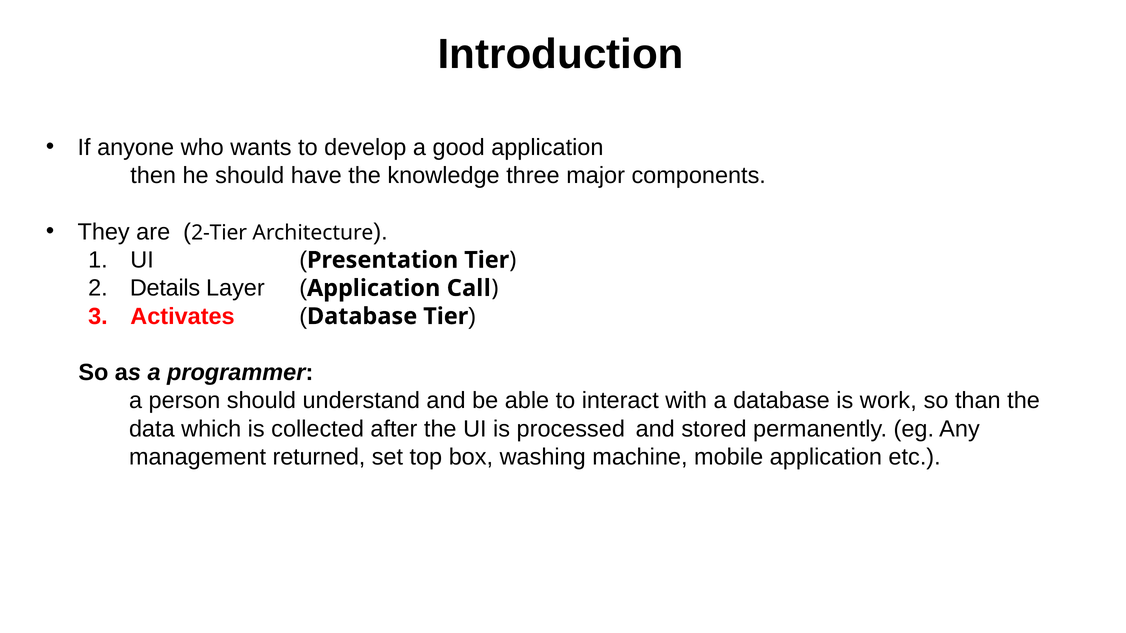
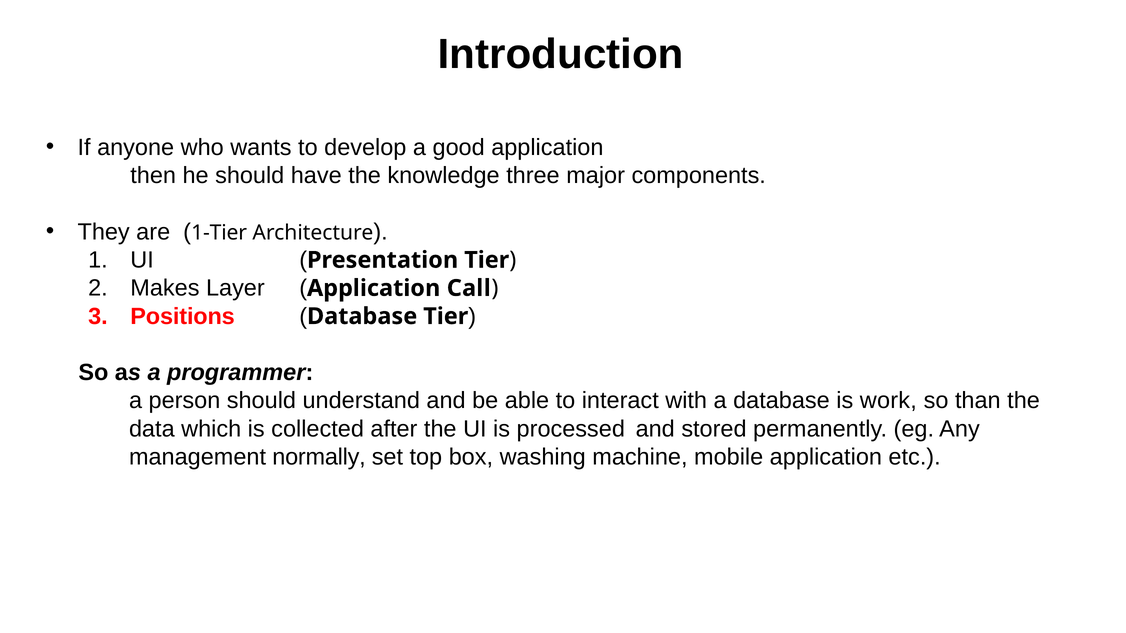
2-Tier: 2-Tier -> 1-Tier
Details: Details -> Makes
Activates: Activates -> Positions
returned: returned -> normally
